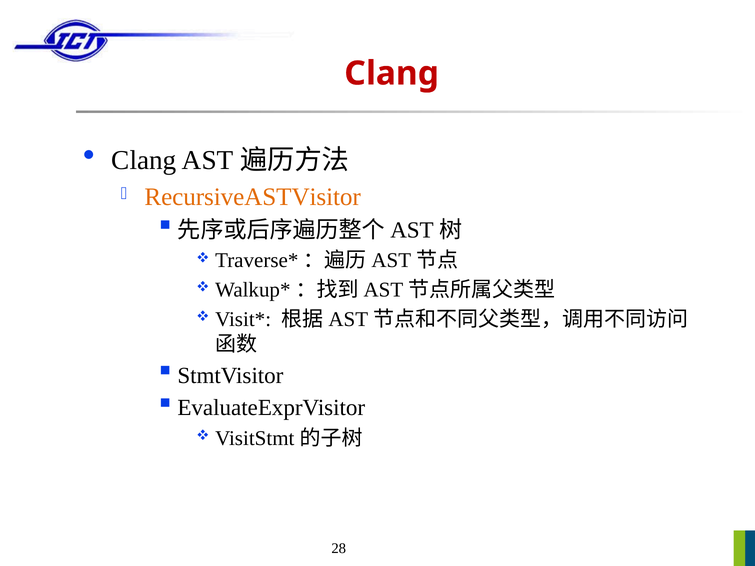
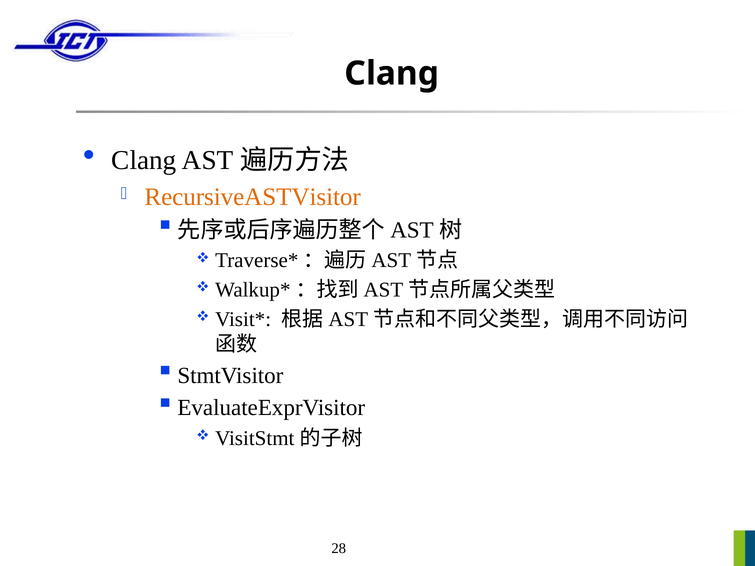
Clang at (392, 73) colour: red -> black
